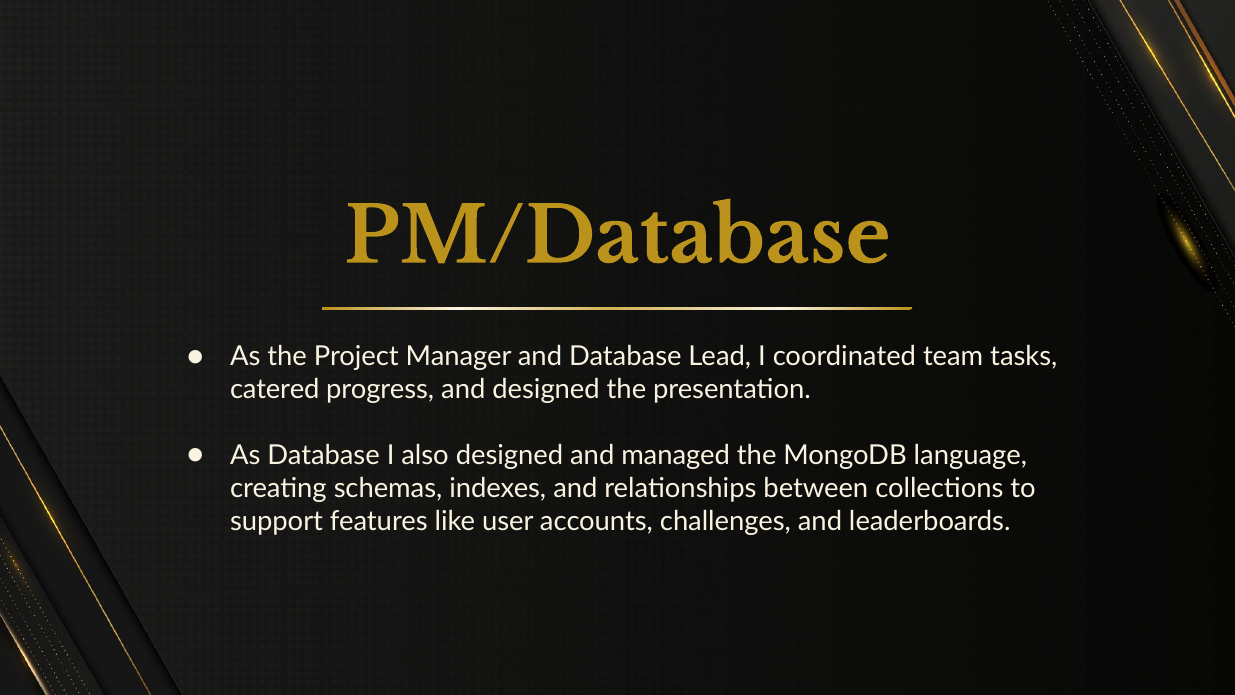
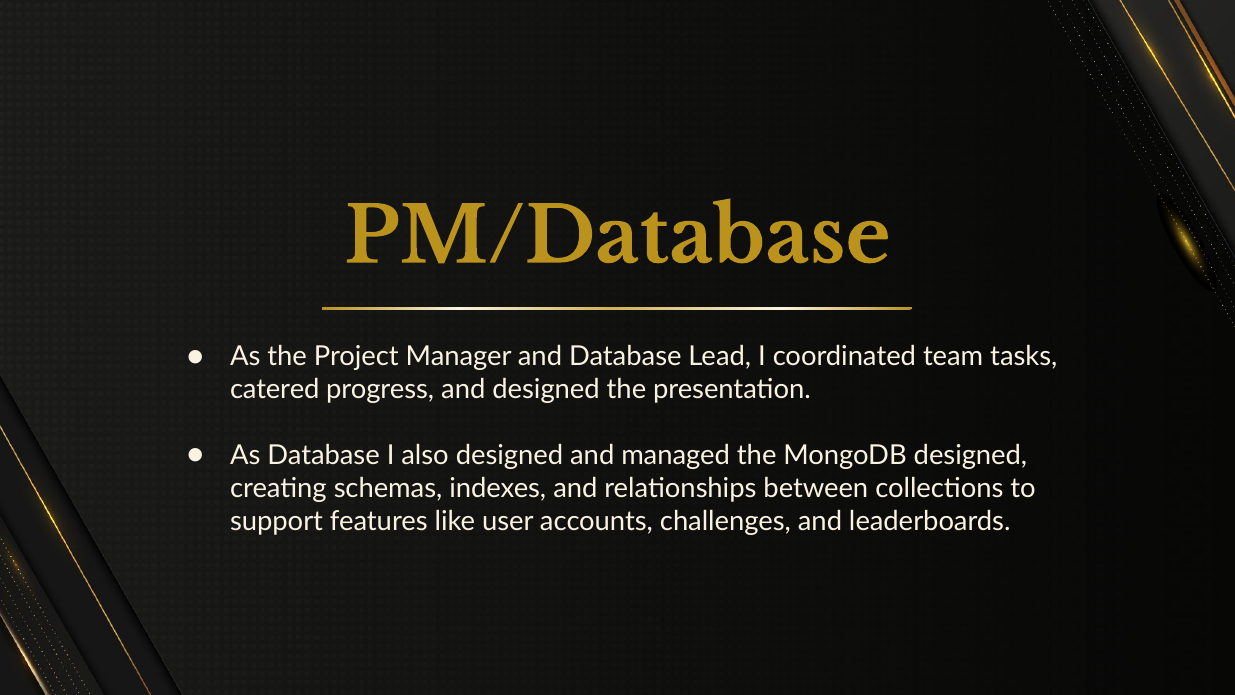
language at (970, 455): language -> designed
